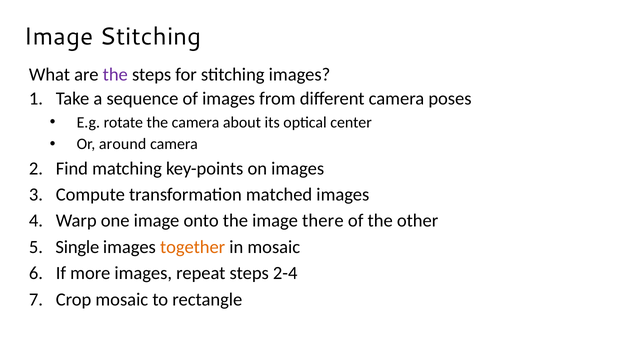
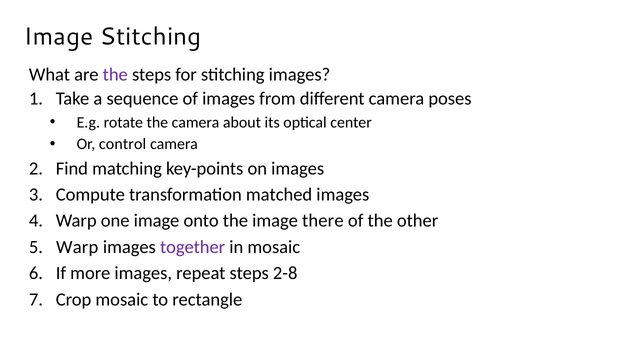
around: around -> control
Single at (77, 247): Single -> Warp
together colour: orange -> purple
2-4: 2-4 -> 2-8
